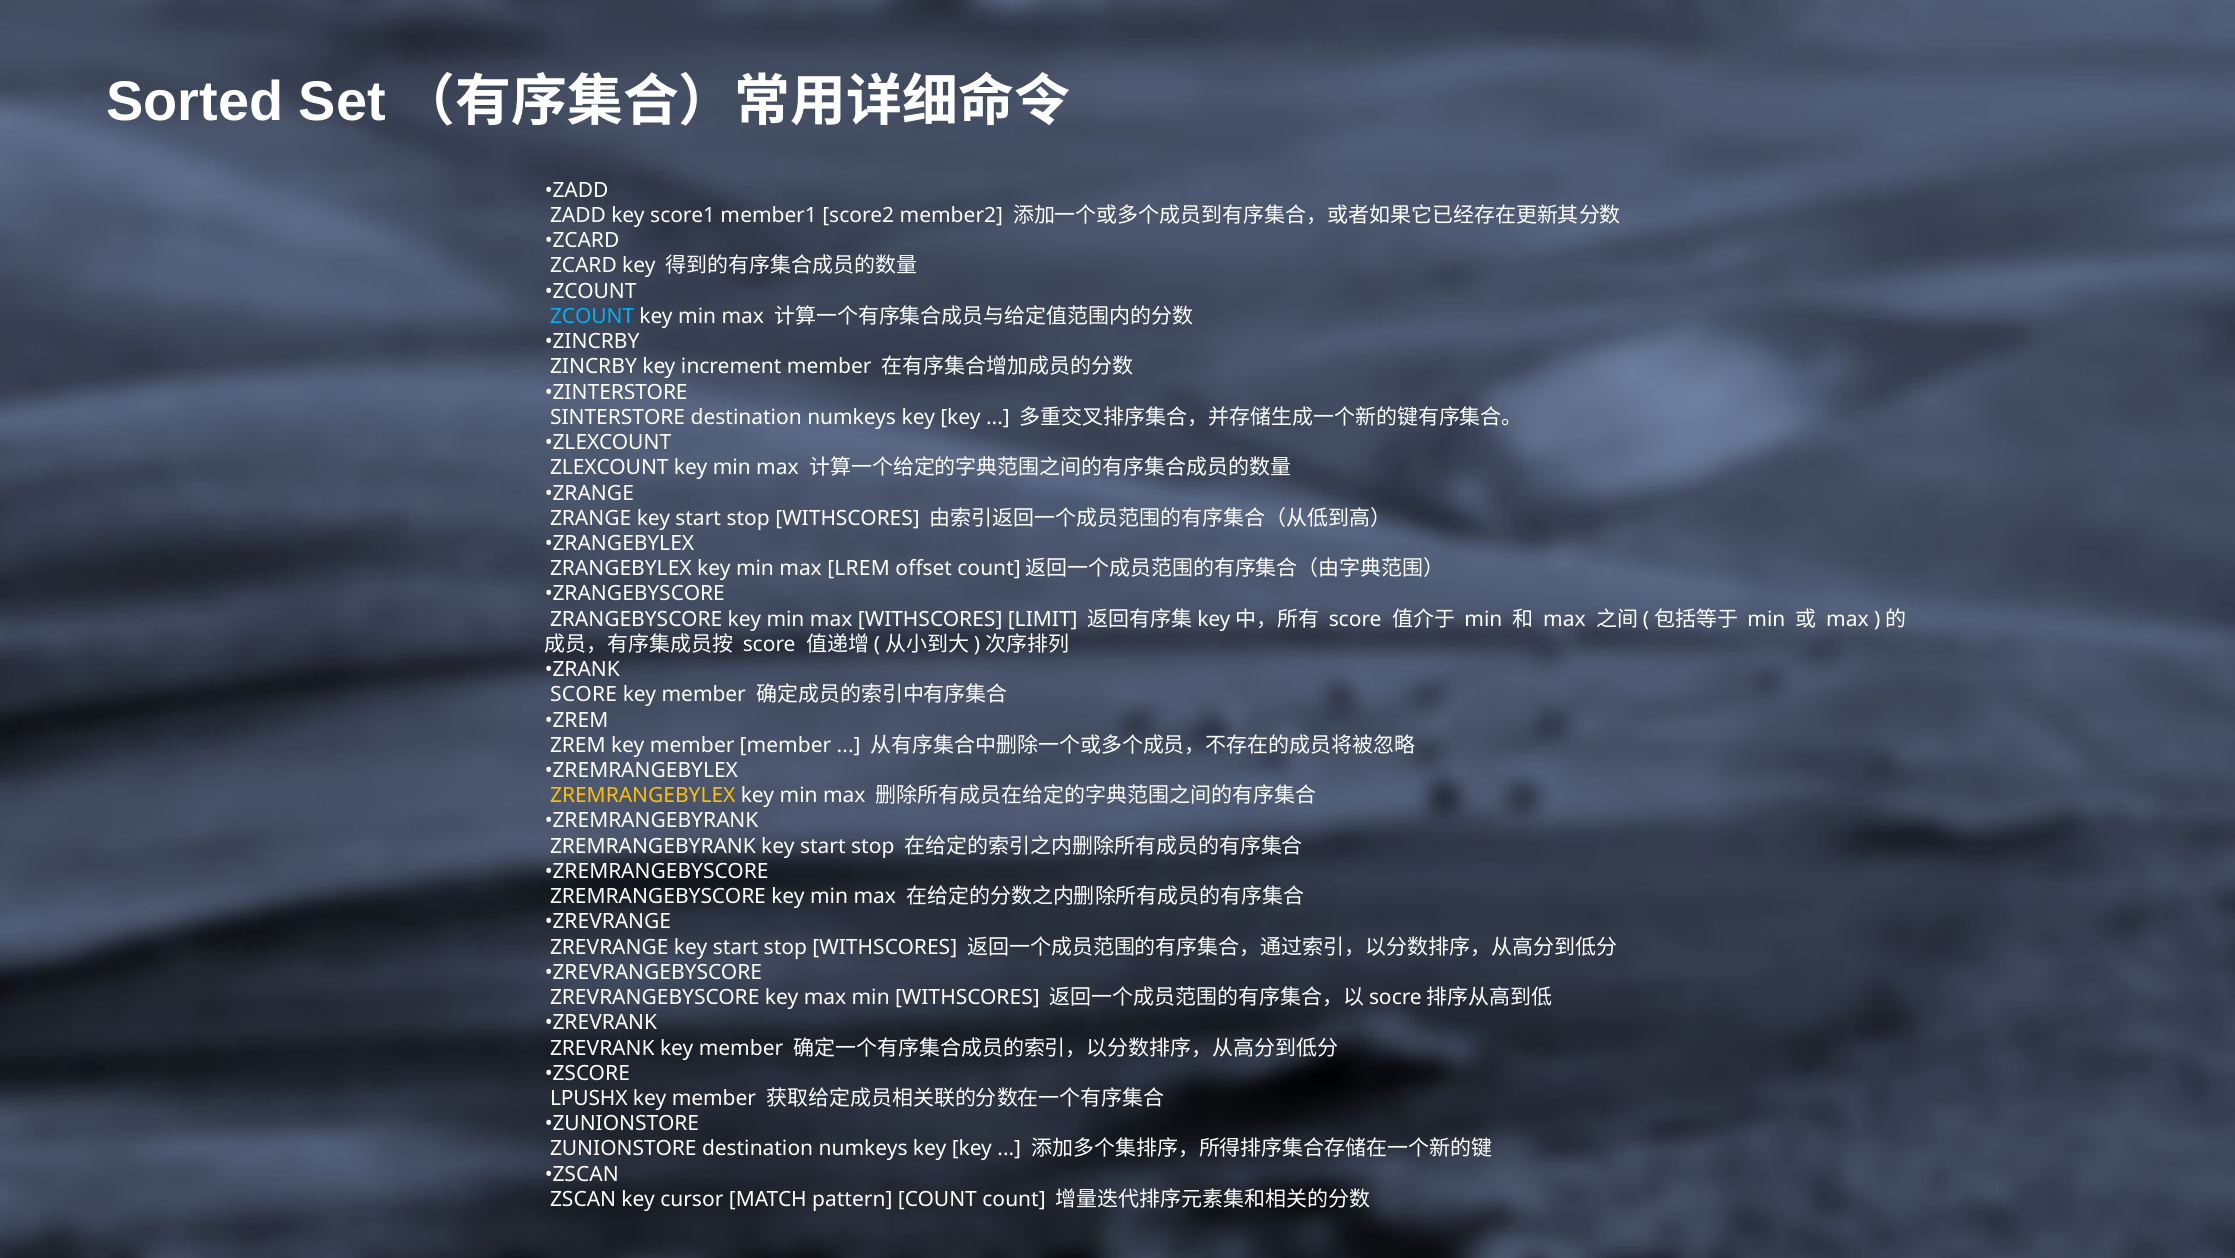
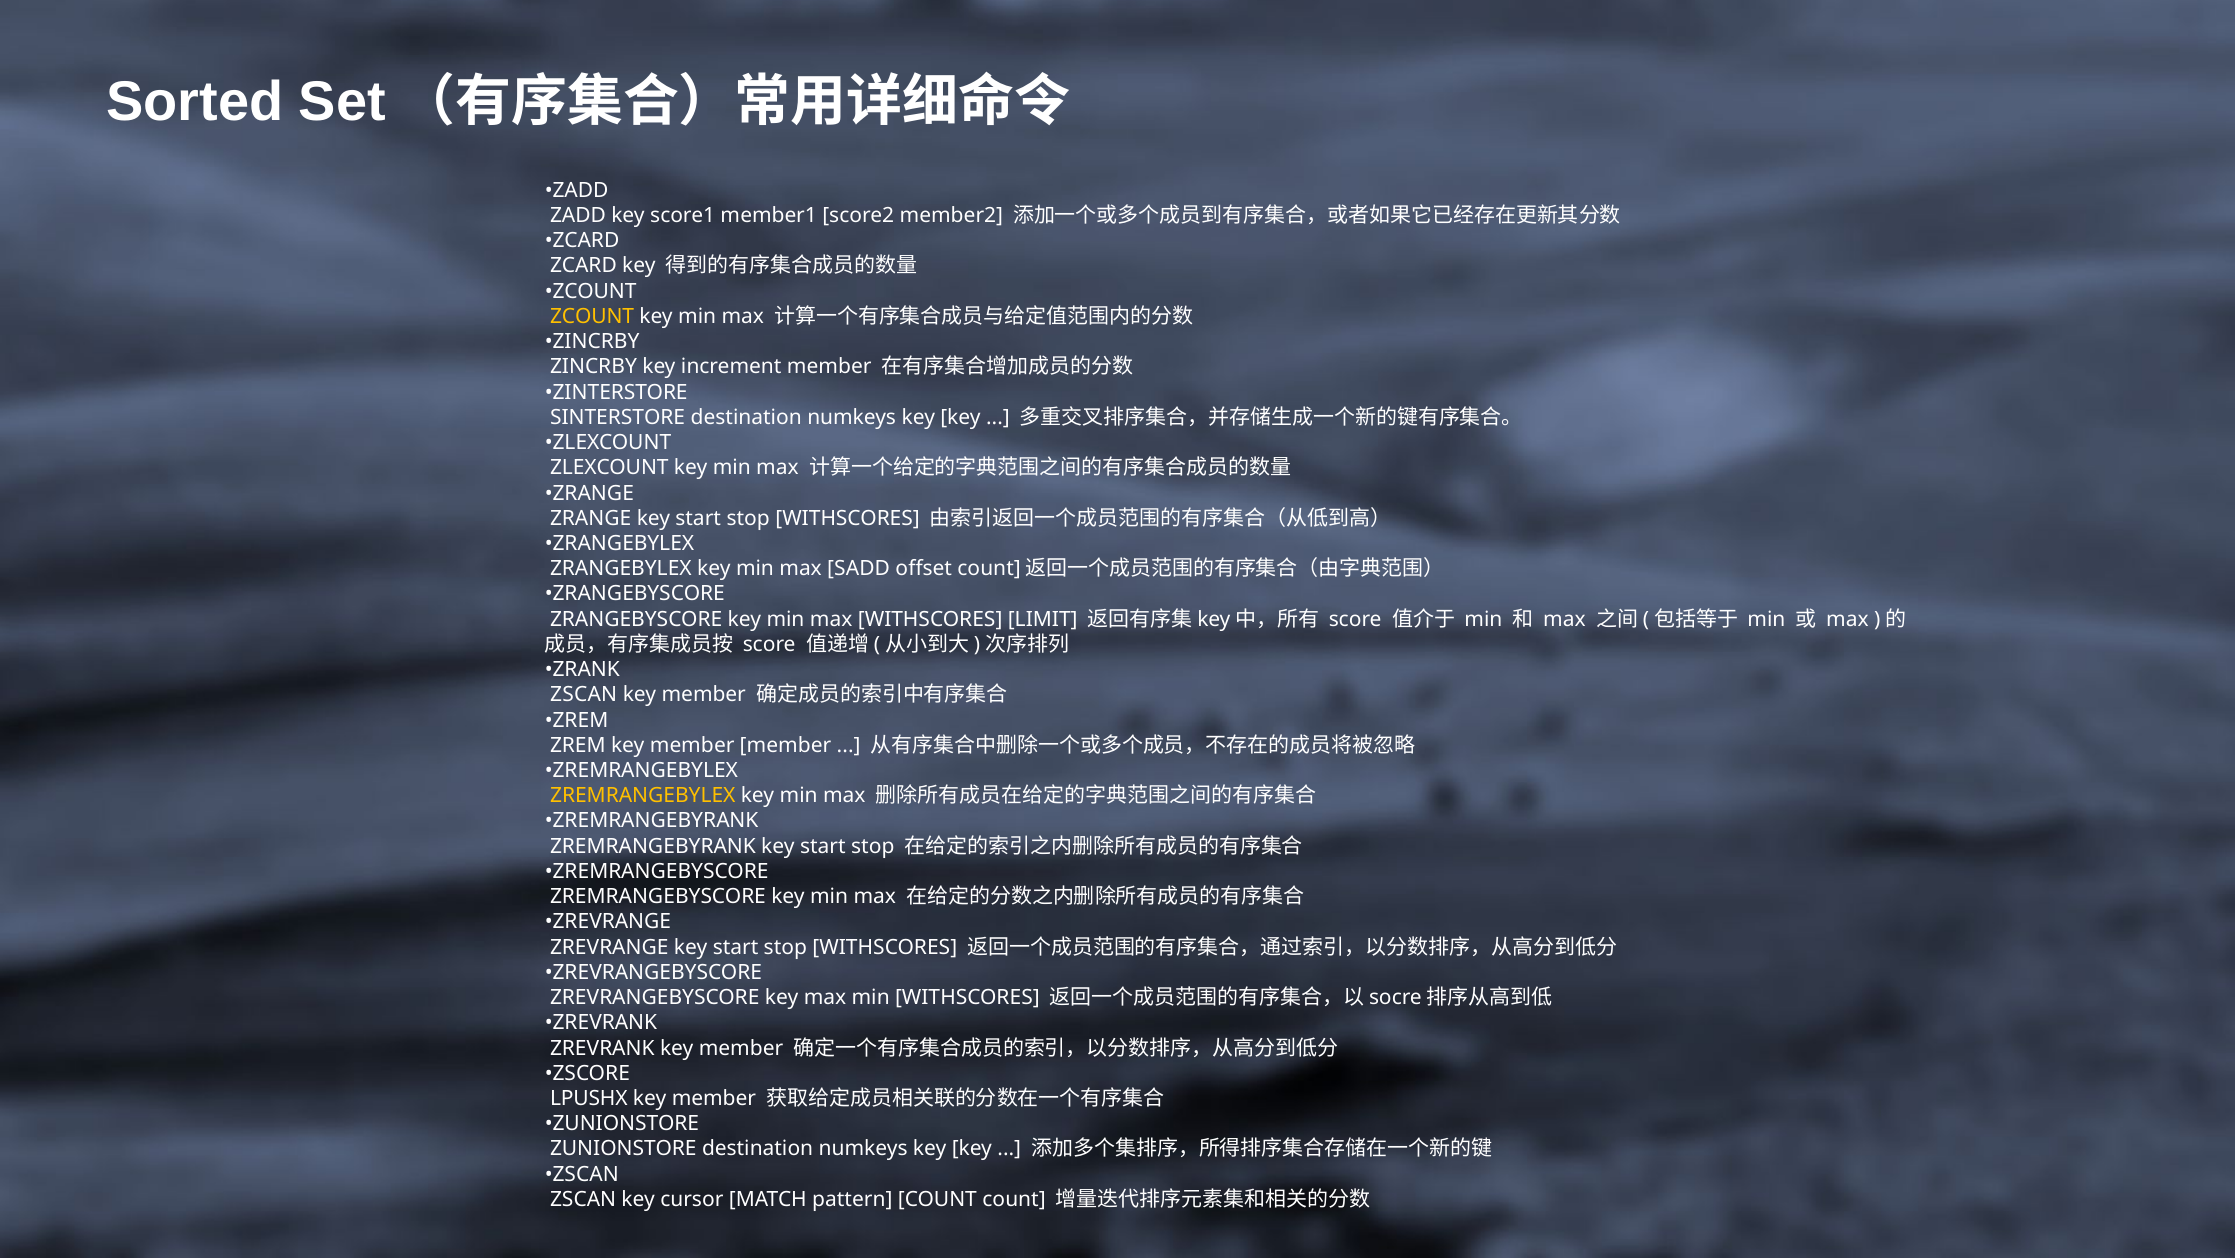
ZCOUNT at (592, 316) colour: light blue -> yellow
LREM: LREM -> SADD
SCORE at (584, 695): SCORE -> ZSCAN
